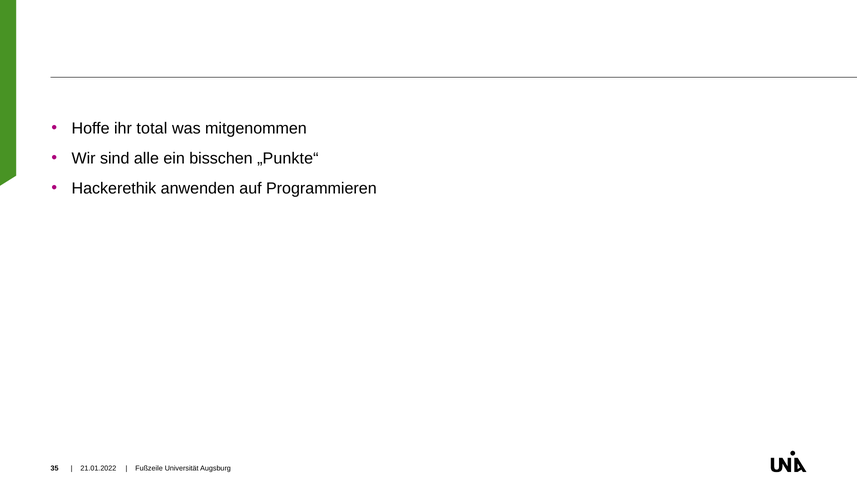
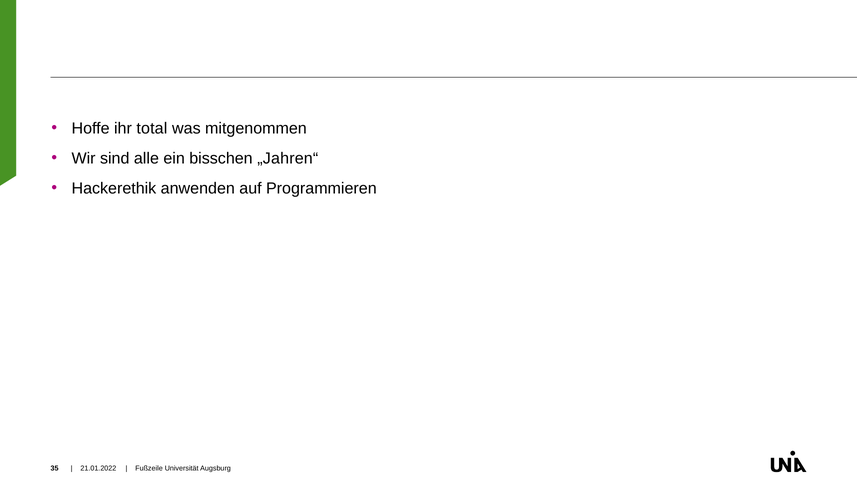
„Punkte“: „Punkte“ -> „Jahren“
